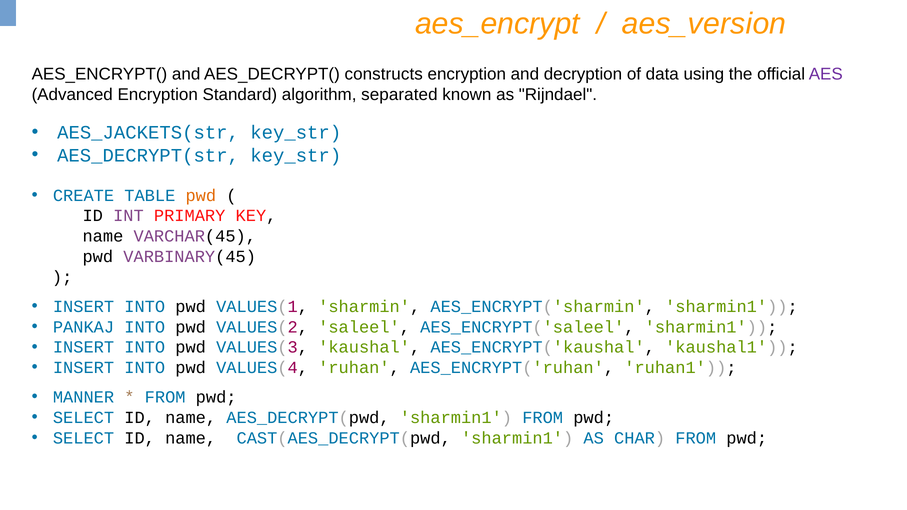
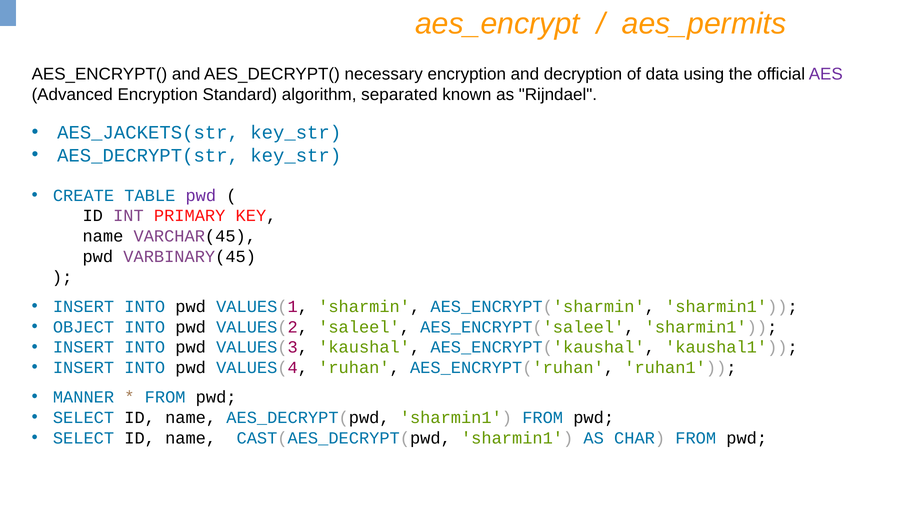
aes_version: aes_version -> aes_permits
constructs: constructs -> necessary
pwd at (201, 196) colour: orange -> purple
PANKAJ: PANKAJ -> OBJECT
